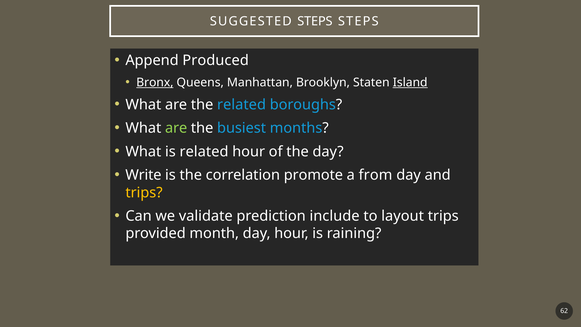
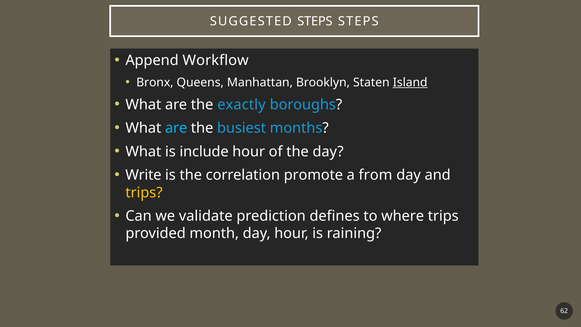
Produced: Produced -> Workflow
Bronx underline: present -> none
the related: related -> exactly
are at (176, 128) colour: light green -> light blue
is related: related -> include
include: include -> defines
layout: layout -> where
